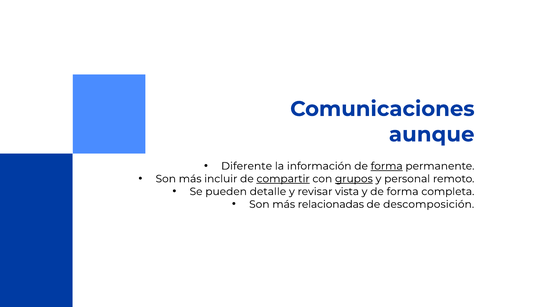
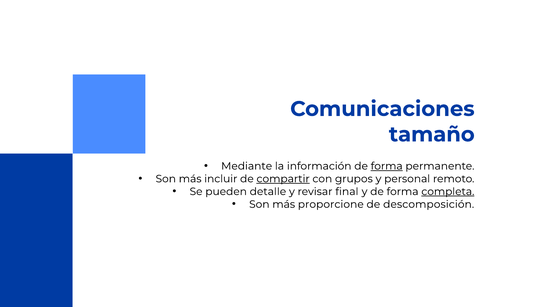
aunque: aunque -> tamaño
Diferente: Diferente -> Mediante
grupos underline: present -> none
vista: vista -> final
completa underline: none -> present
relacionadas: relacionadas -> proporcione
